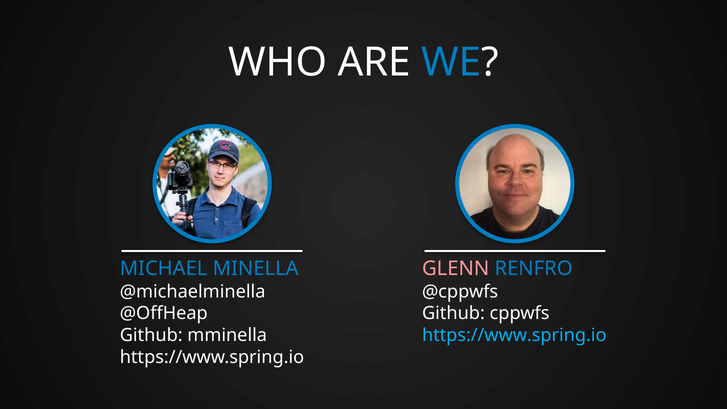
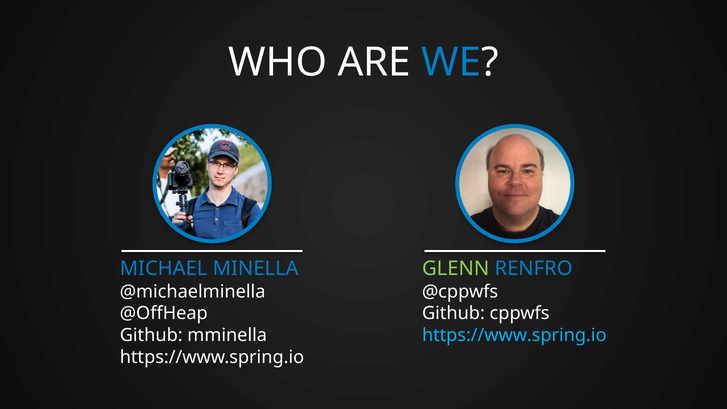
GLENN colour: pink -> light green
